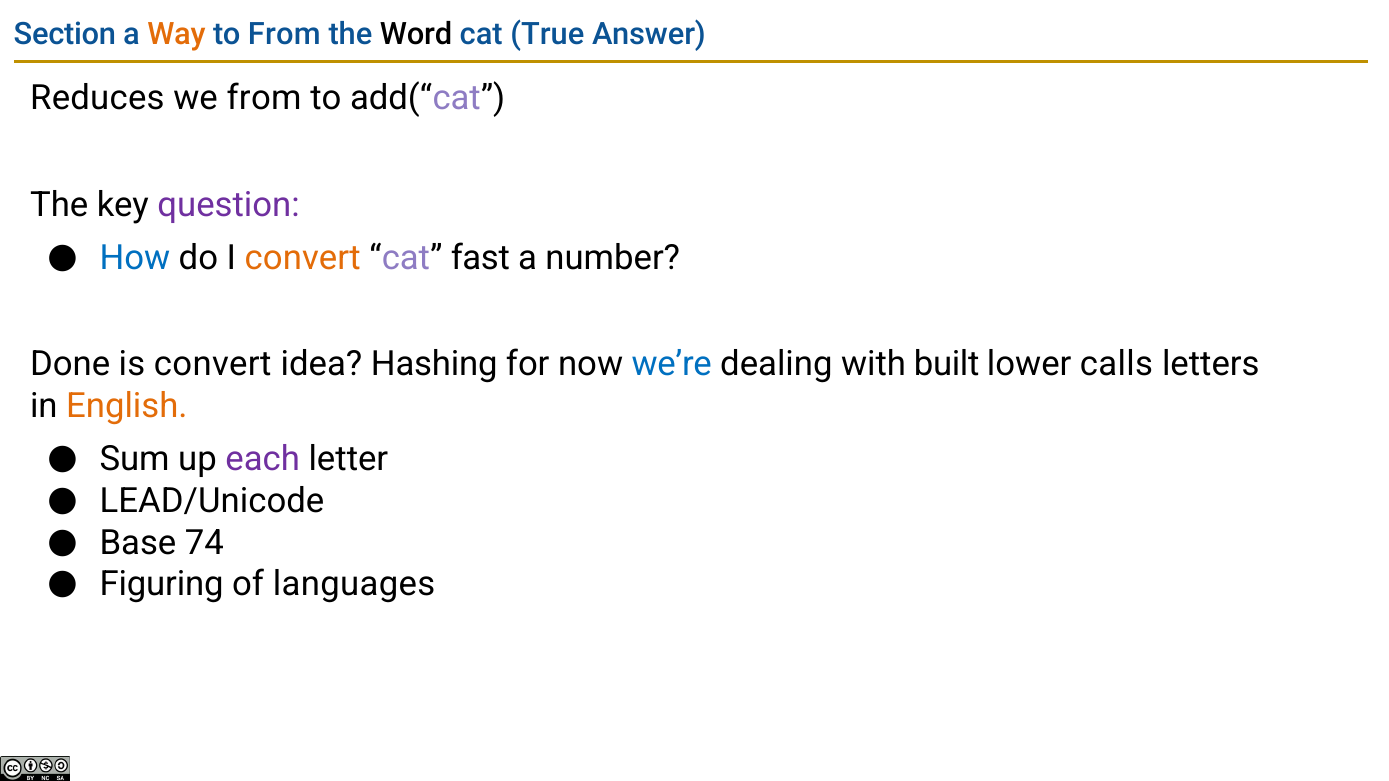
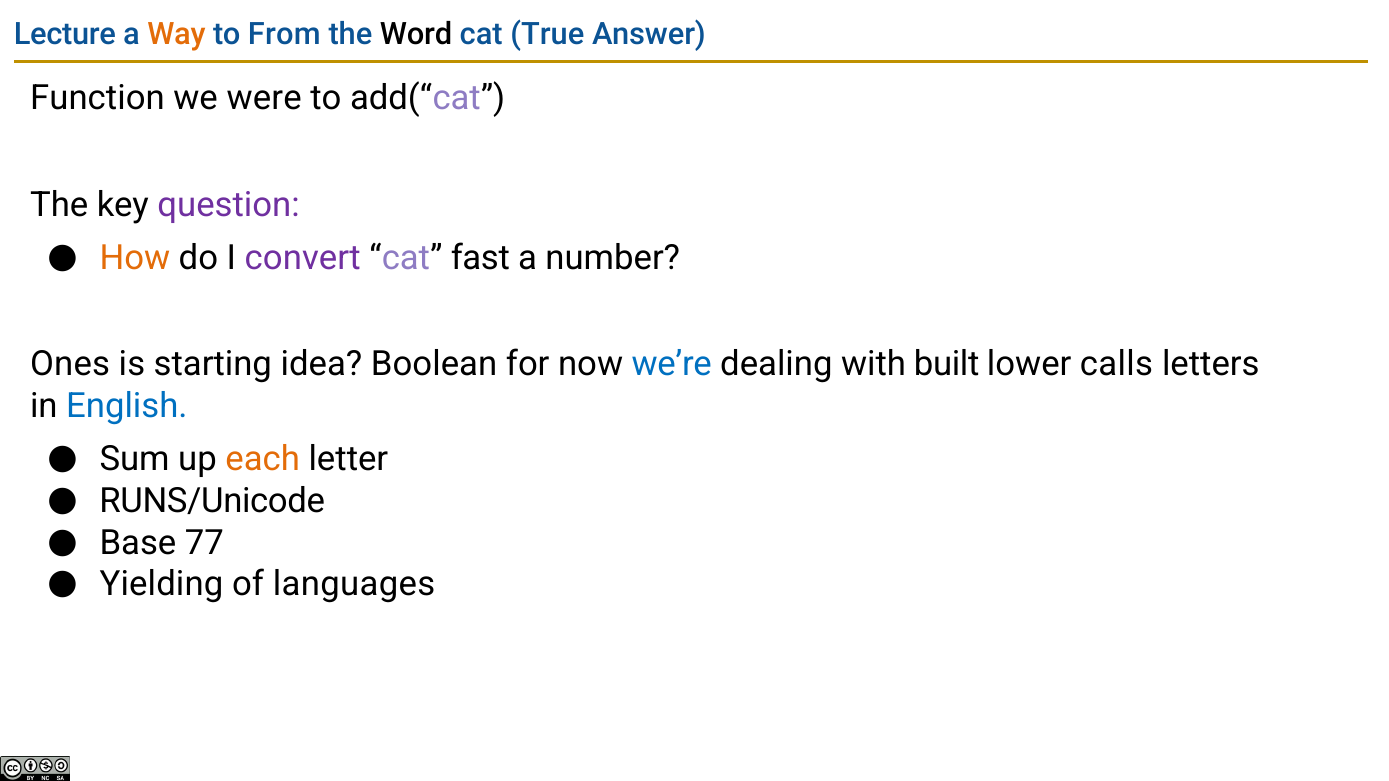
Section: Section -> Lecture
Reduces: Reduces -> Function
we from: from -> were
How colour: blue -> orange
convert at (303, 258) colour: orange -> purple
Done: Done -> Ones
is convert: convert -> starting
Hashing: Hashing -> Boolean
English colour: orange -> blue
each colour: purple -> orange
LEAD/Unicode: LEAD/Unicode -> RUNS/Unicode
74: 74 -> 77
Figuring: Figuring -> Yielding
